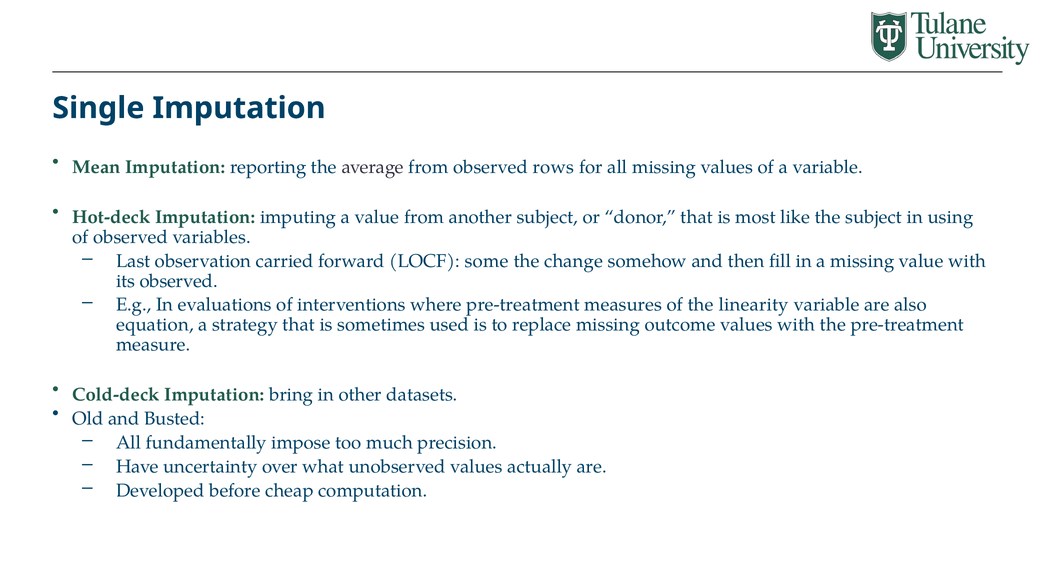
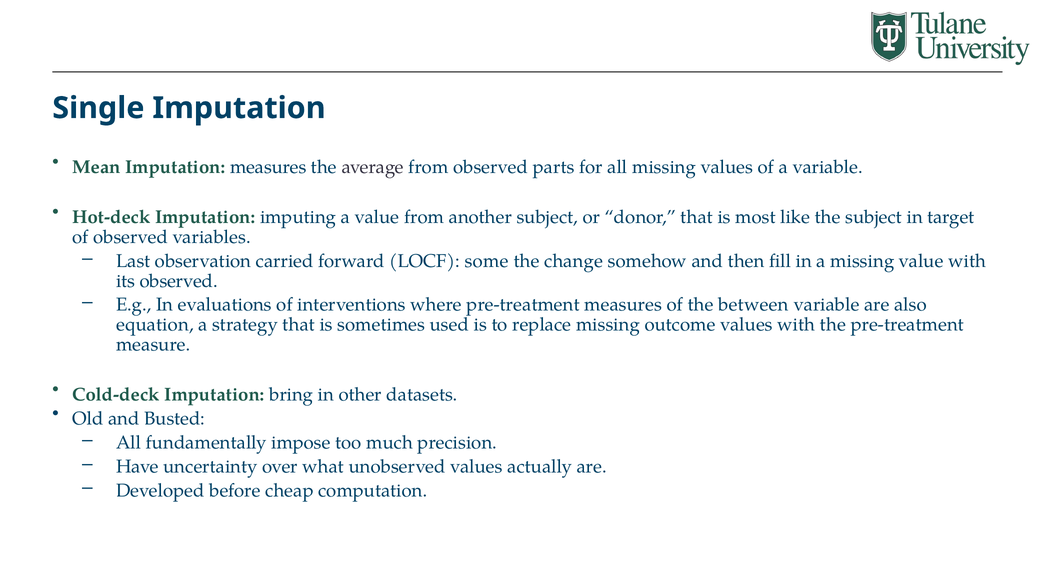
Imputation reporting: reporting -> measures
rows: rows -> parts
using: using -> target
linearity: linearity -> between
